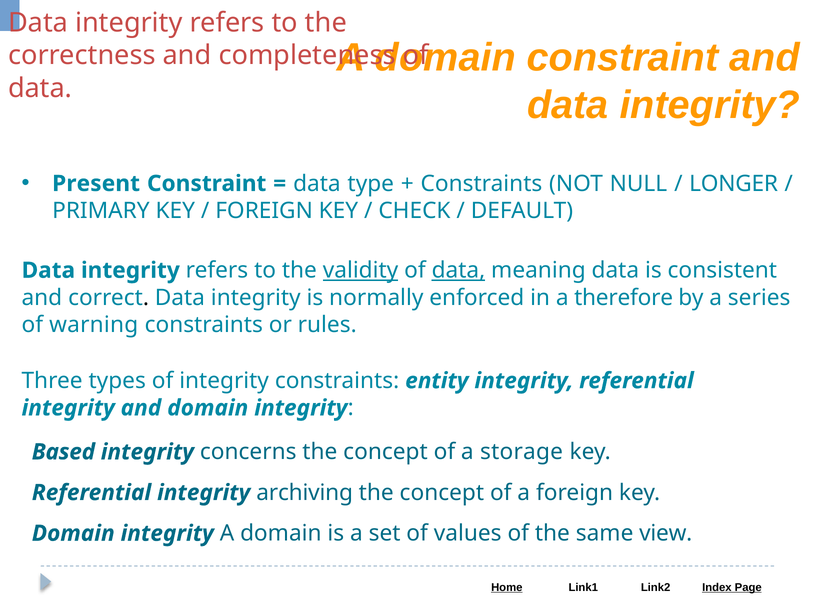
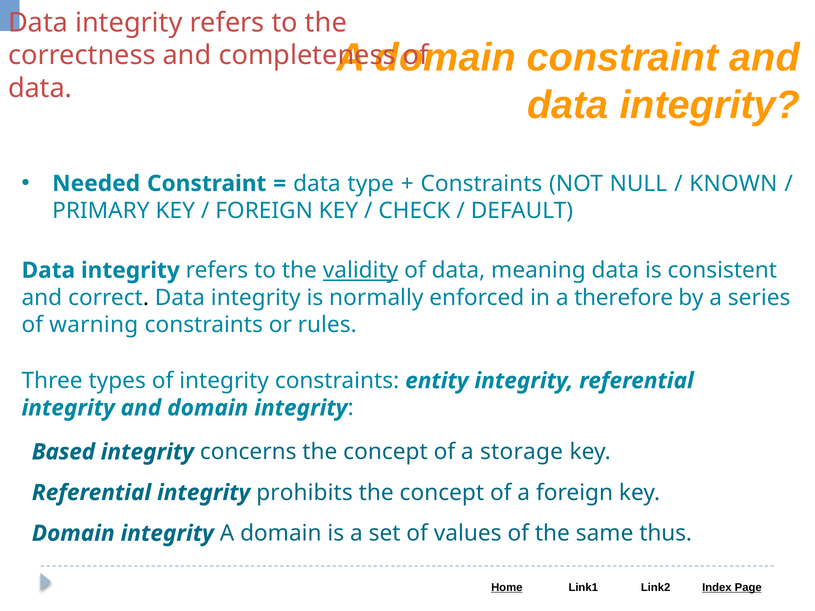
Present: Present -> Needed
LONGER: LONGER -> KNOWN
data at (458, 270) underline: present -> none
archiving: archiving -> prohibits
view: view -> thus
